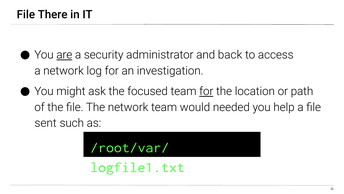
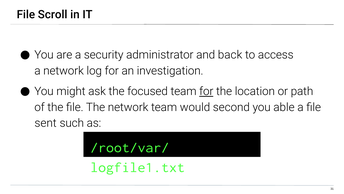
There: There -> Scroll
are underline: present -> none
needed: needed -> second
help: help -> able
